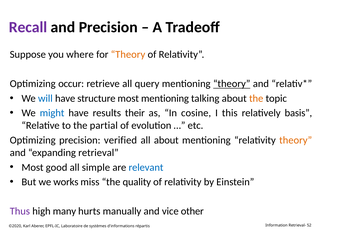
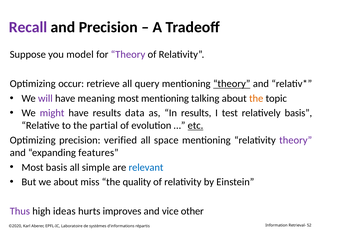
where: where -> model
Theory at (128, 55) colour: orange -> purple
will colour: blue -> purple
structure: structure -> meaning
might colour: blue -> purple
their: their -> data
In cosine: cosine -> results
this: this -> test
etc underline: none -> present
all about: about -> space
theory at (296, 140) colour: orange -> purple
retrieval: retrieval -> features
Most good: good -> basis
we works: works -> about
many: many -> ideas
manually: manually -> improves
